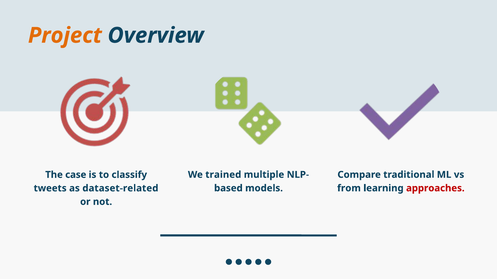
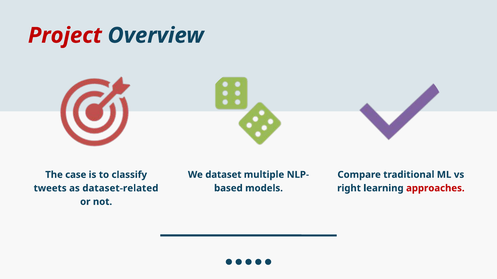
Project colour: orange -> red
trained: trained -> dataset
from: from -> right
